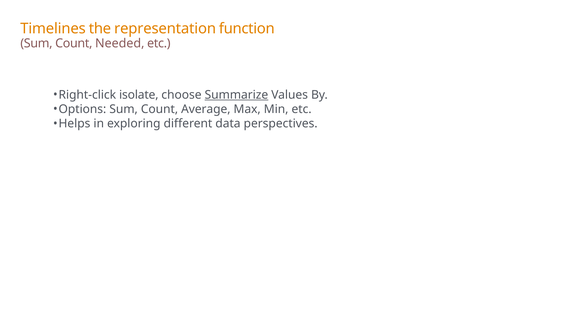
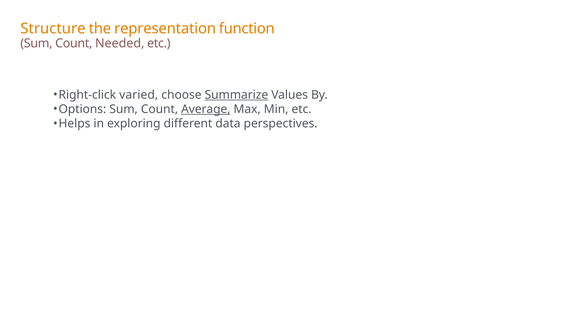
Timelines: Timelines -> Structure
isolate: isolate -> varied
Average underline: none -> present
